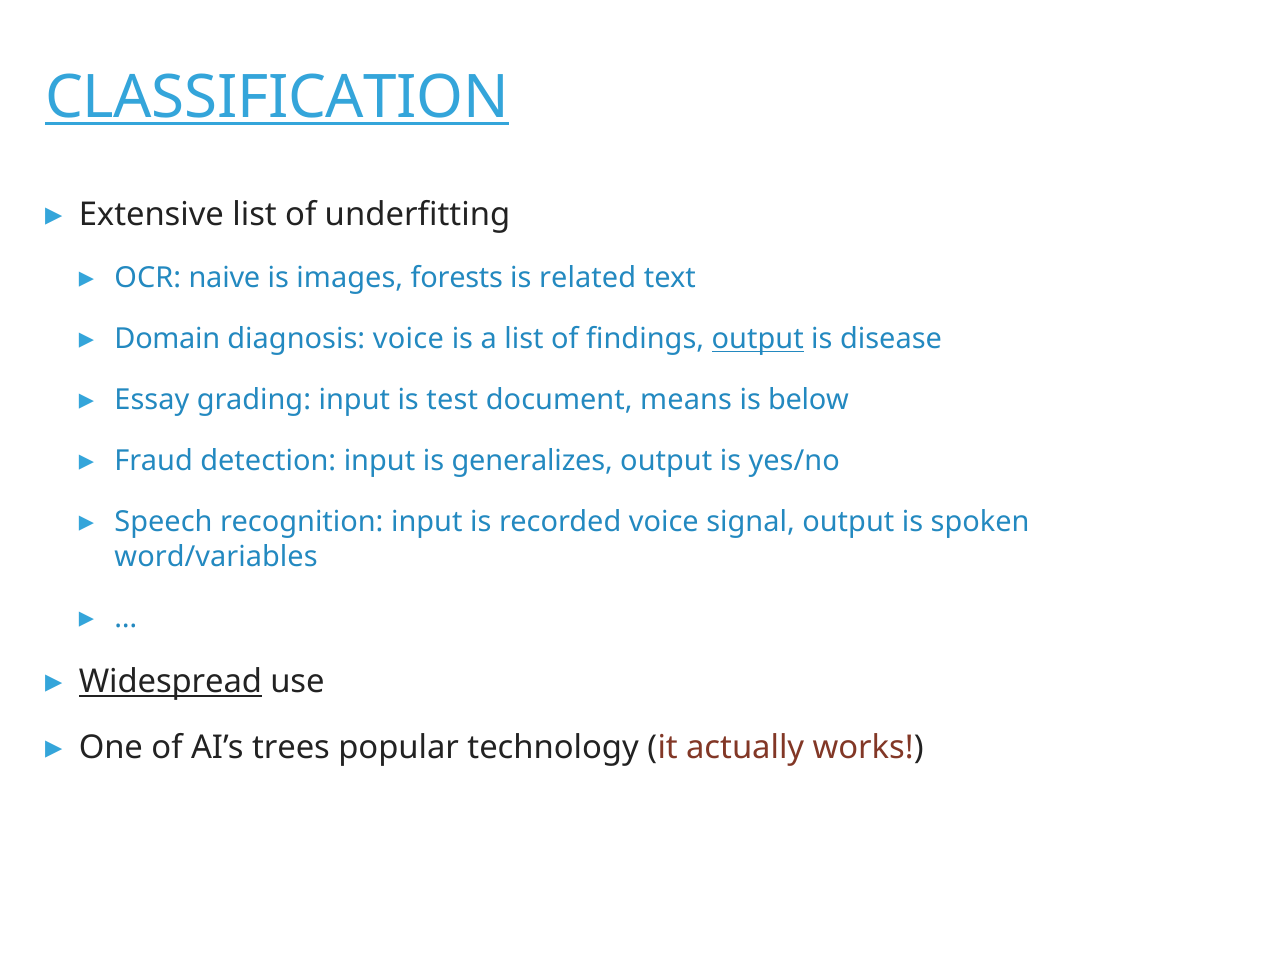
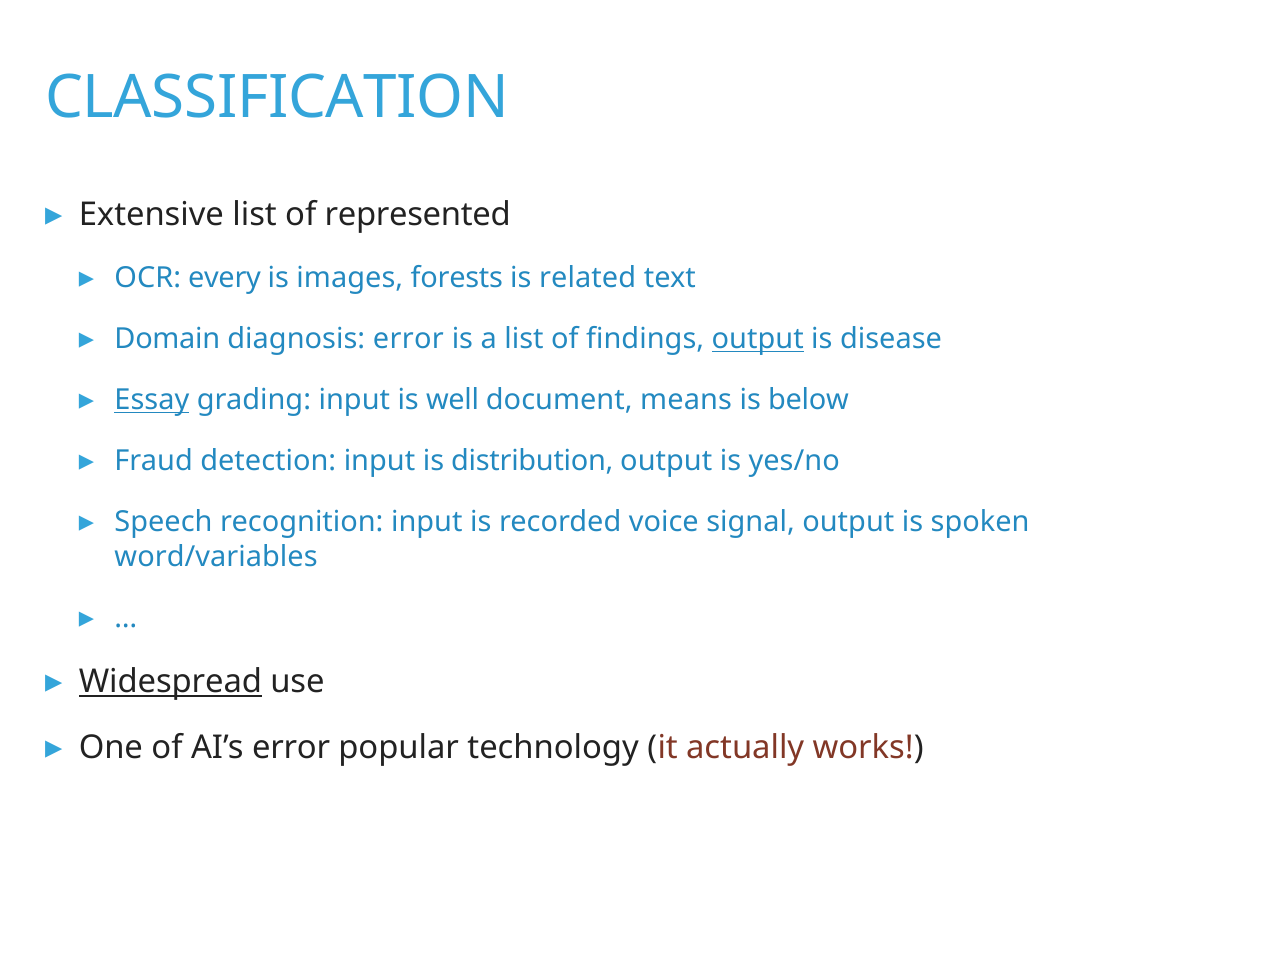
CLASSIFICATION underline: present -> none
underfitting: underfitting -> represented
naive: naive -> every
diagnosis voice: voice -> error
Essay underline: none -> present
test: test -> well
generalizes: generalizes -> distribution
AI’s trees: trees -> error
